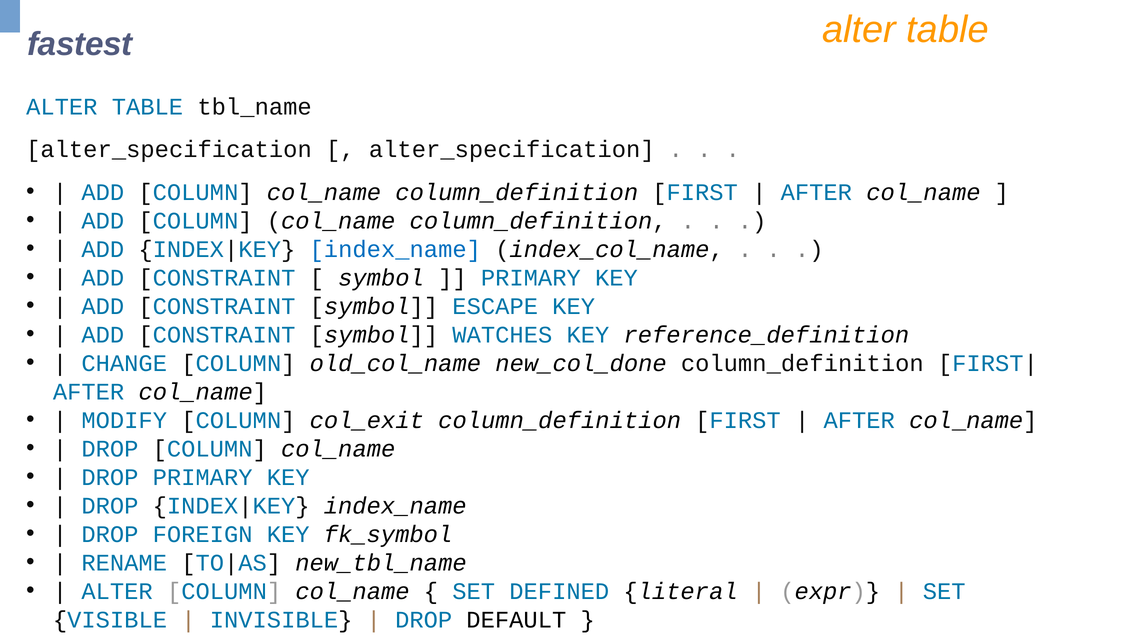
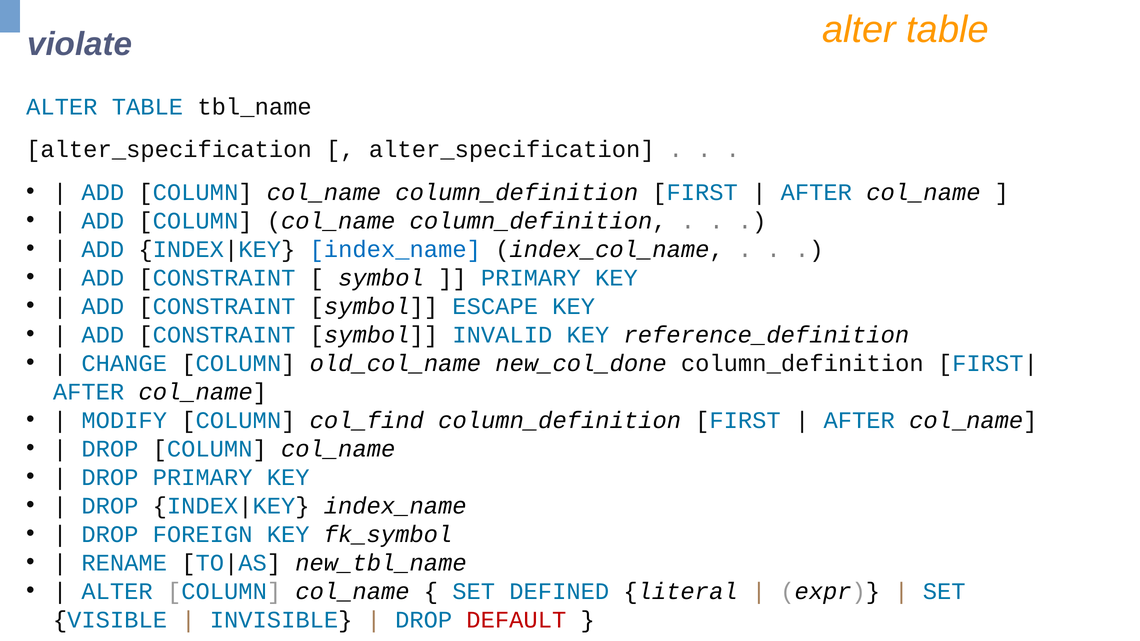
fastest: fastest -> violate
WATCHES: WATCHES -> INVALID
col_exit: col_exit -> col_find
DEFAULT colour: black -> red
